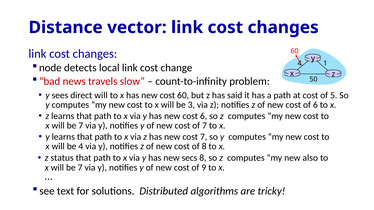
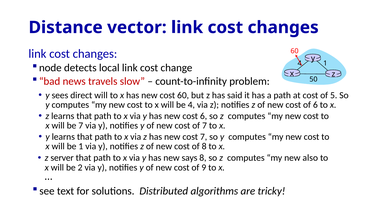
be 3: 3 -> 4
be 4: 4 -> 1
status: status -> server
secs: secs -> says
7 at (80, 168): 7 -> 2
